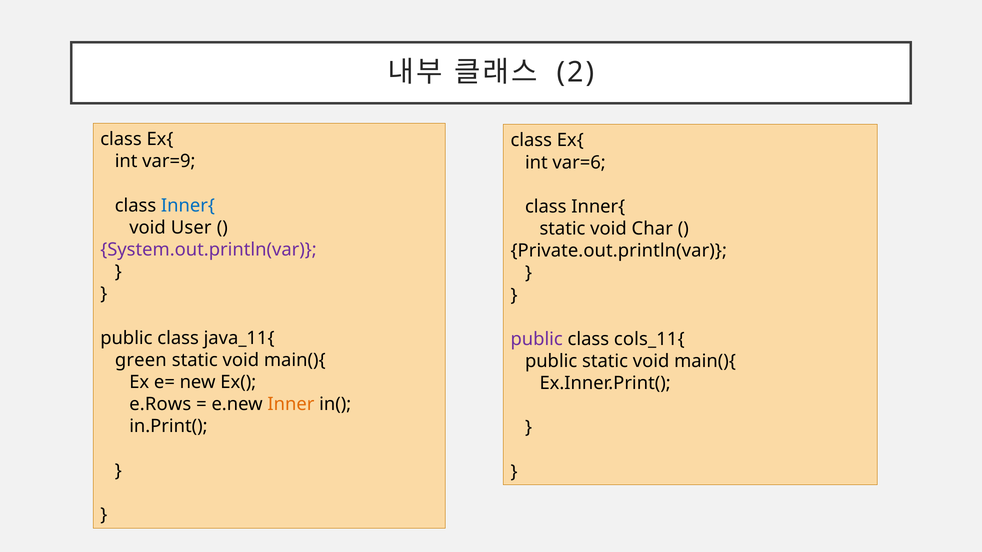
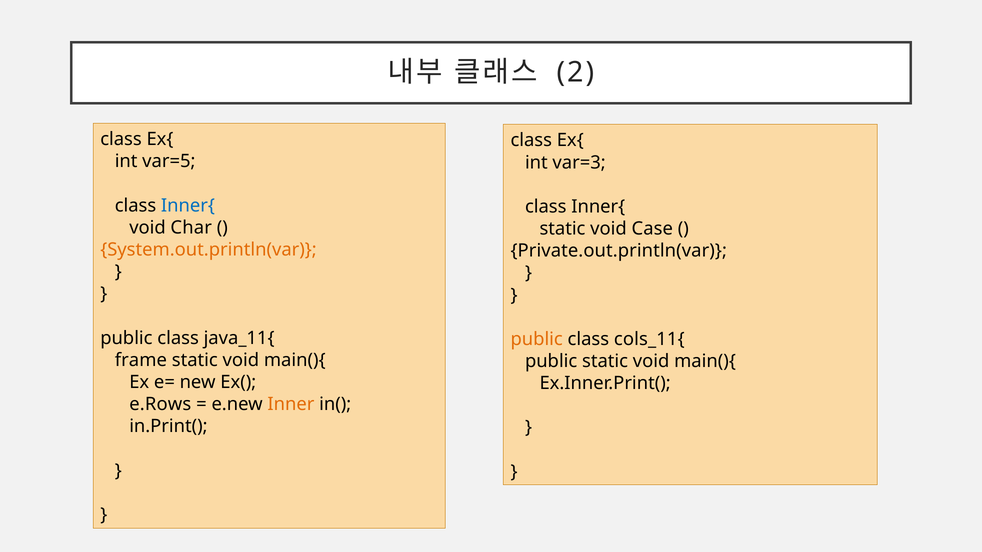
var=9: var=9 -> var=5
var=6: var=6 -> var=3
User: User -> Char
Char: Char -> Case
System.out.println(var colour: purple -> orange
public at (537, 339) colour: purple -> orange
green: green -> frame
